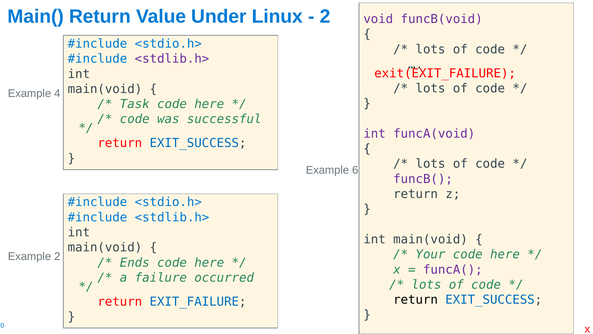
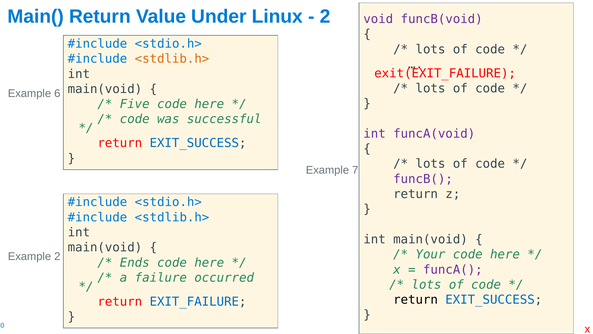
<stdlib.h> at (172, 59) colour: purple -> orange
4: 4 -> 6
Task: Task -> Five
6: 6 -> 7
